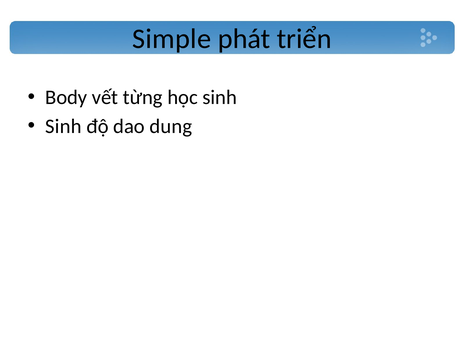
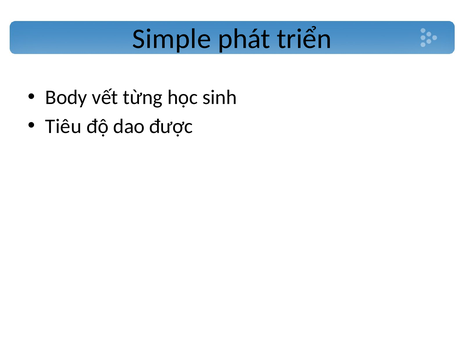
Sinh at (63, 126): Sinh -> Tiêu
dung: dung -> được
